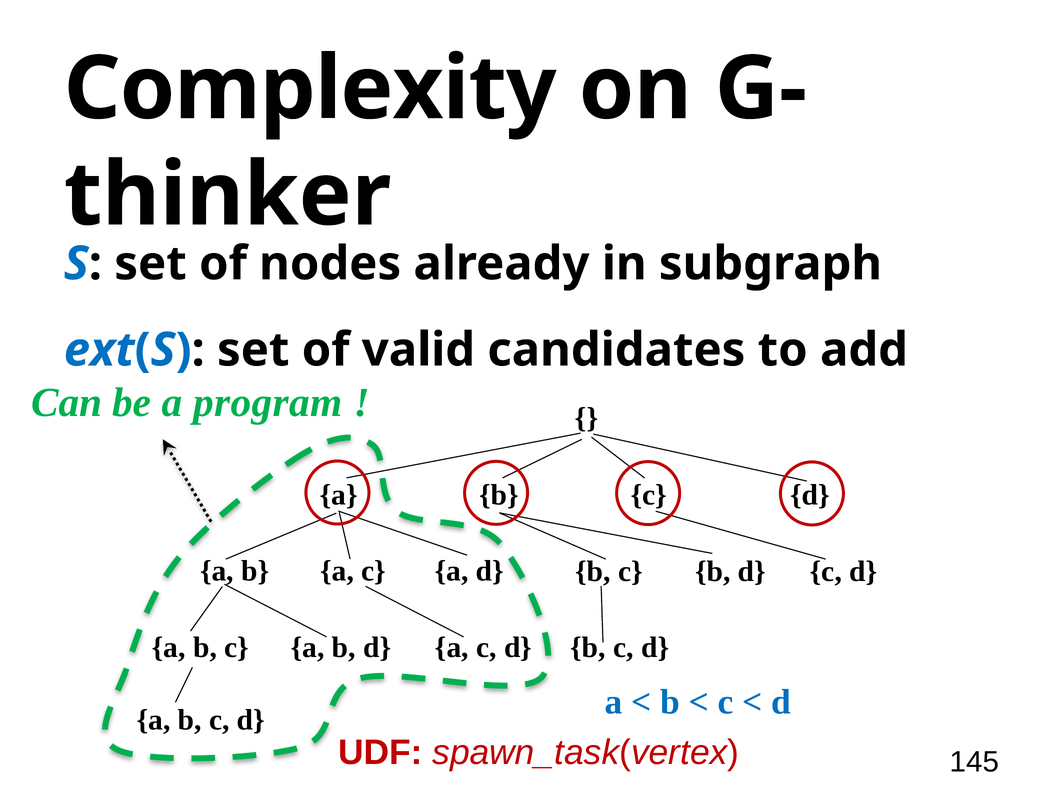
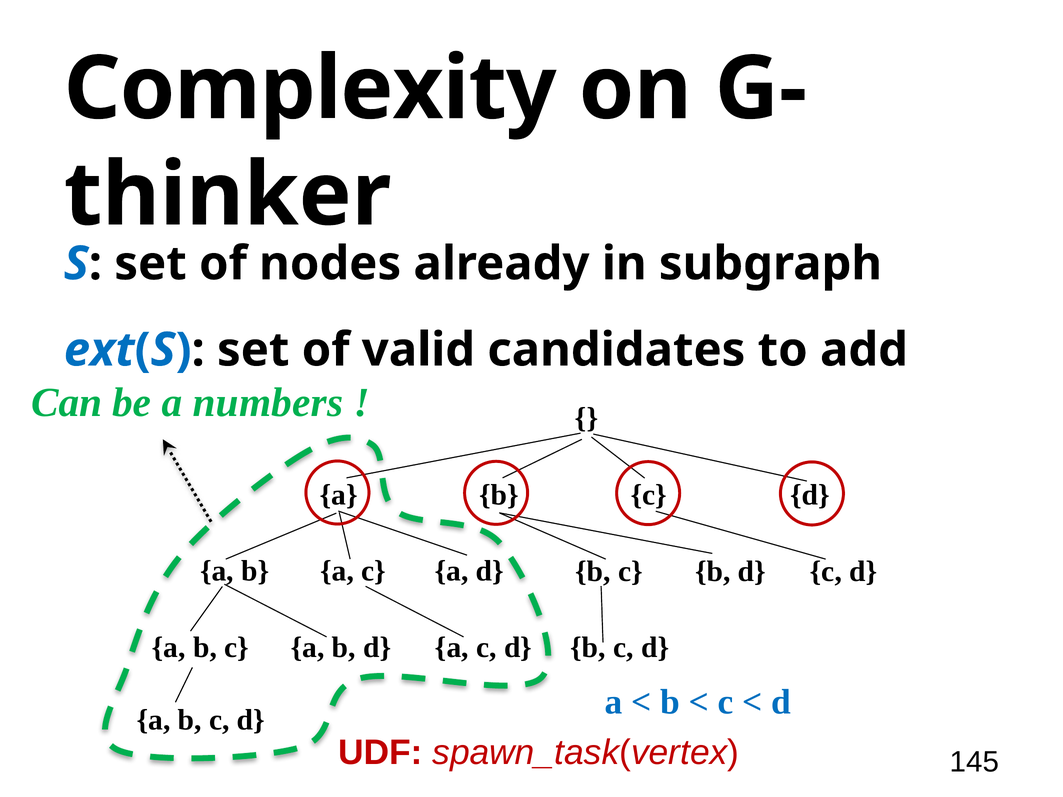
program: program -> numbers
